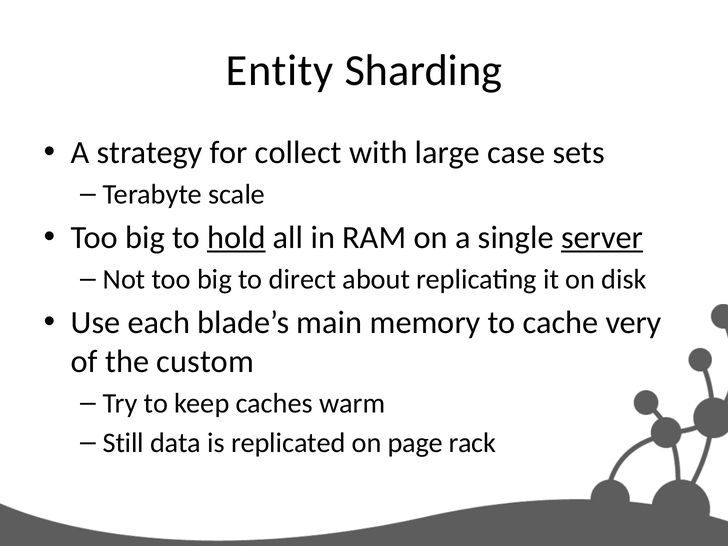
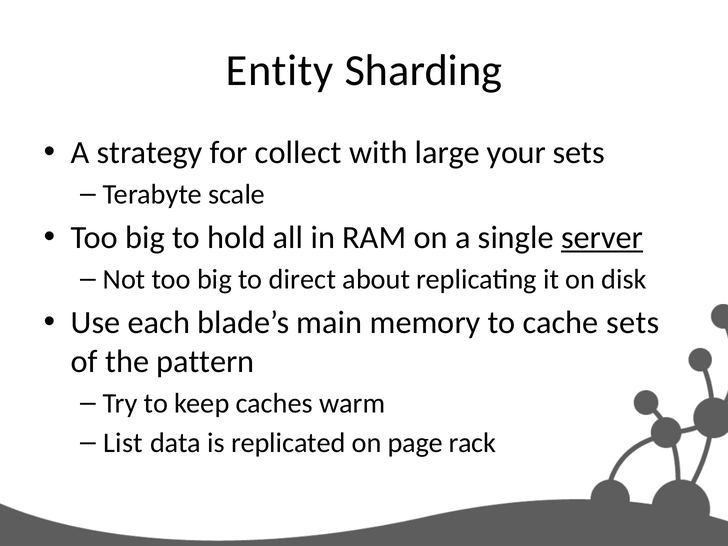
case: case -> your
hold underline: present -> none
cache very: very -> sets
custom: custom -> pattern
Still: Still -> List
